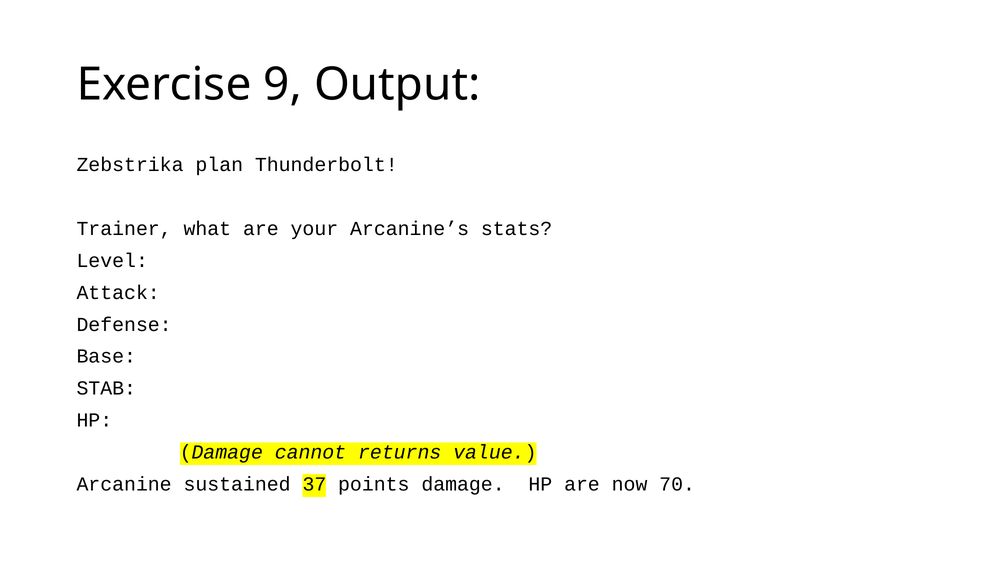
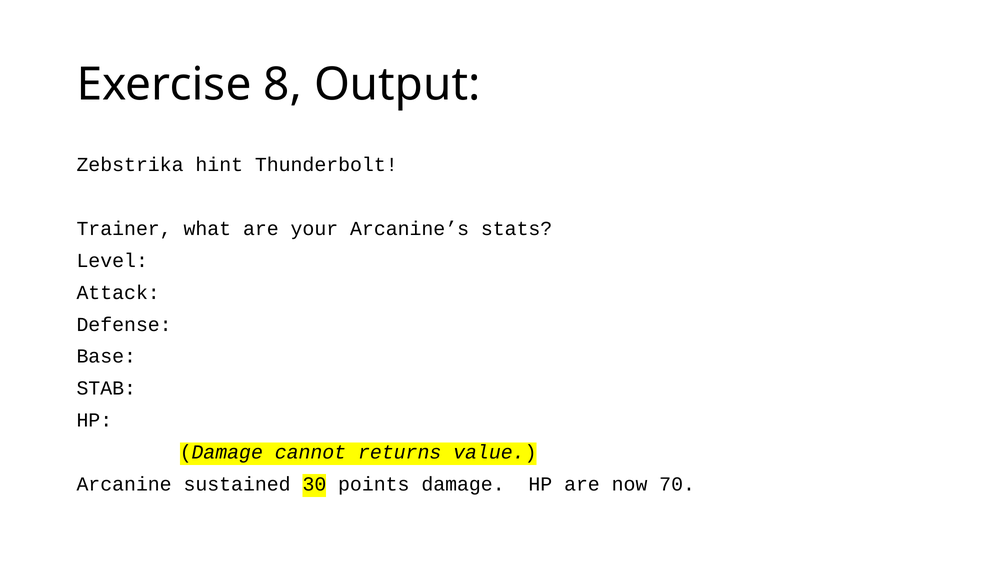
9: 9 -> 8
plan: plan -> hint
37: 37 -> 30
